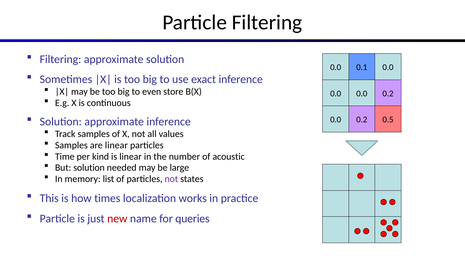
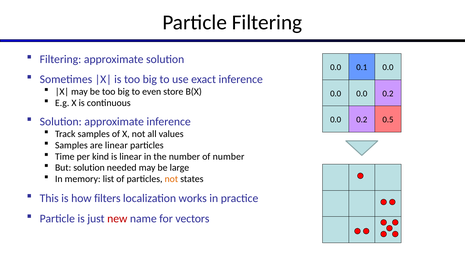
of acoustic: acoustic -> number
not at (171, 179) colour: purple -> orange
times: times -> filters
queries: queries -> vectors
